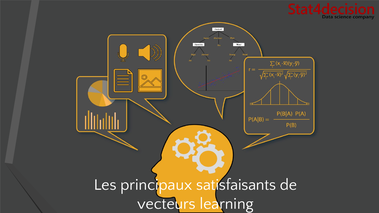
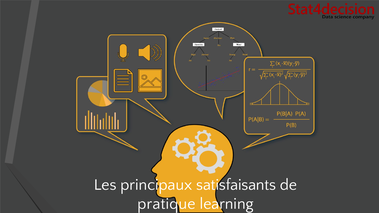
vecteurs: vecteurs -> pratique
